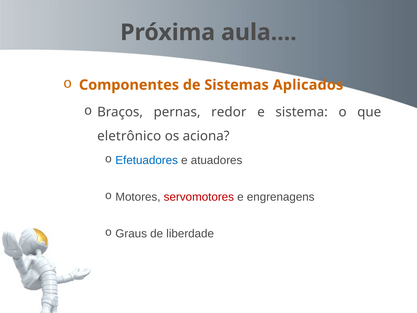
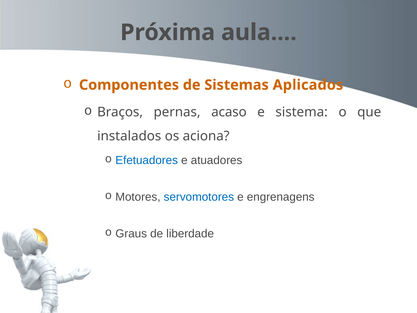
redor: redor -> acaso
eletrônico: eletrônico -> instalados
servomotores colour: red -> blue
